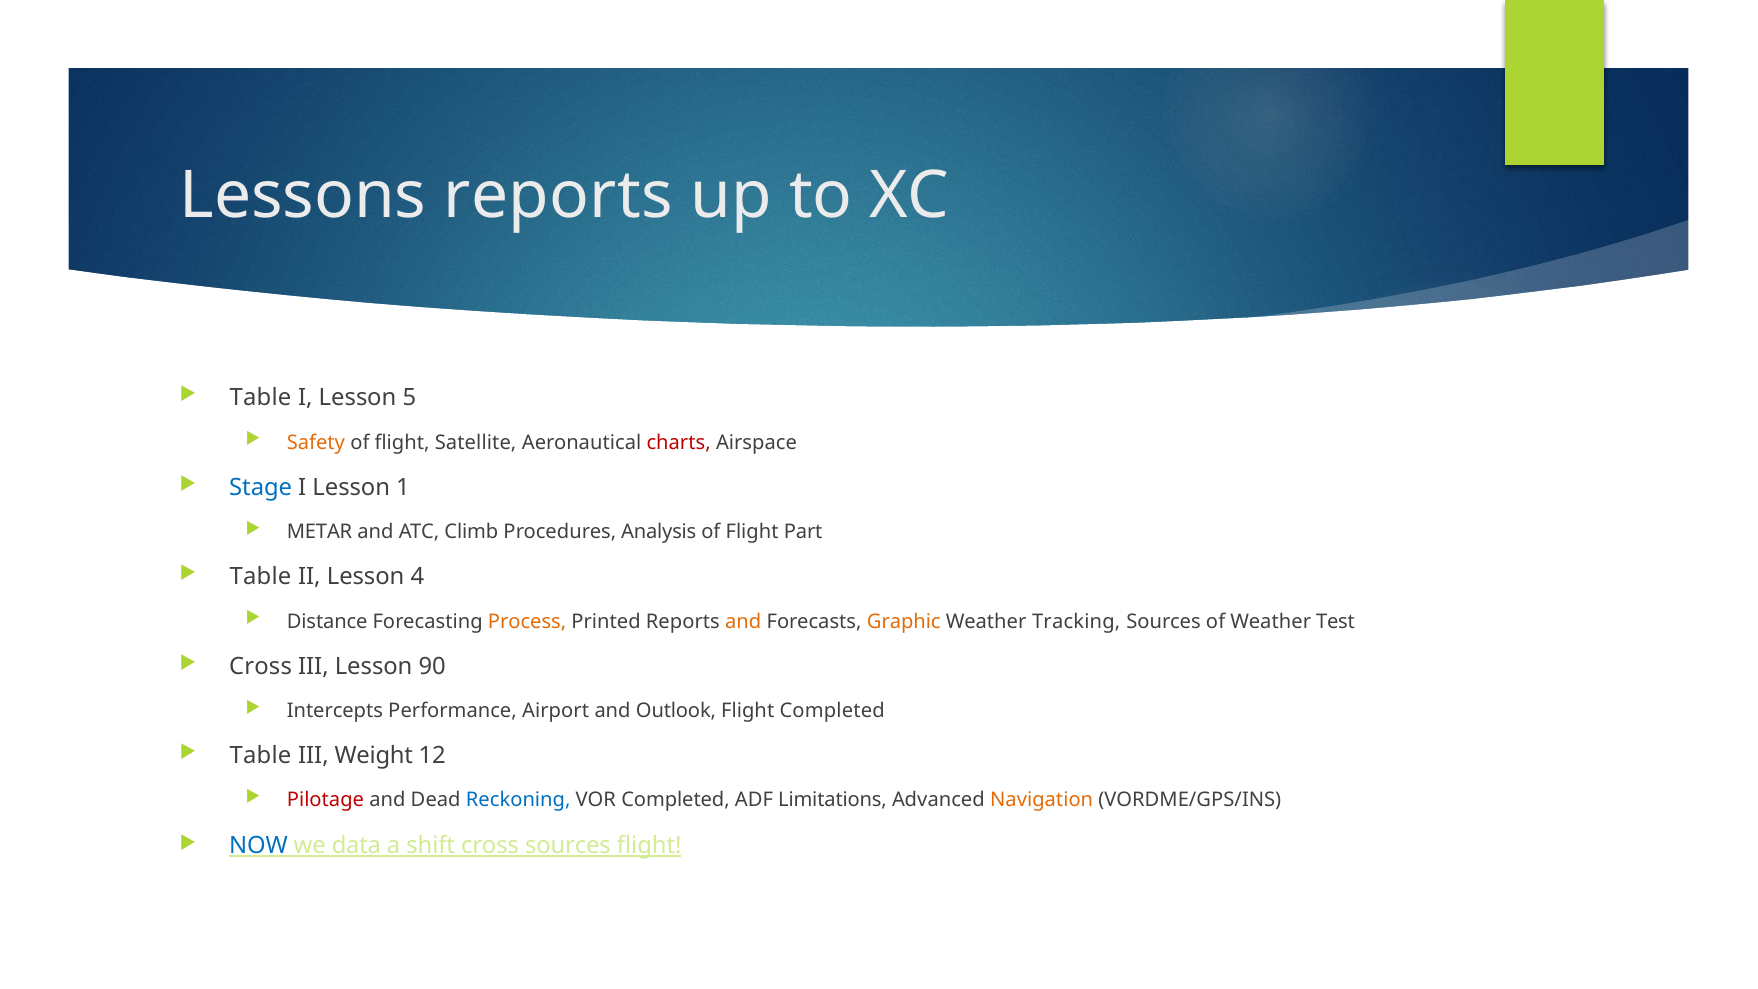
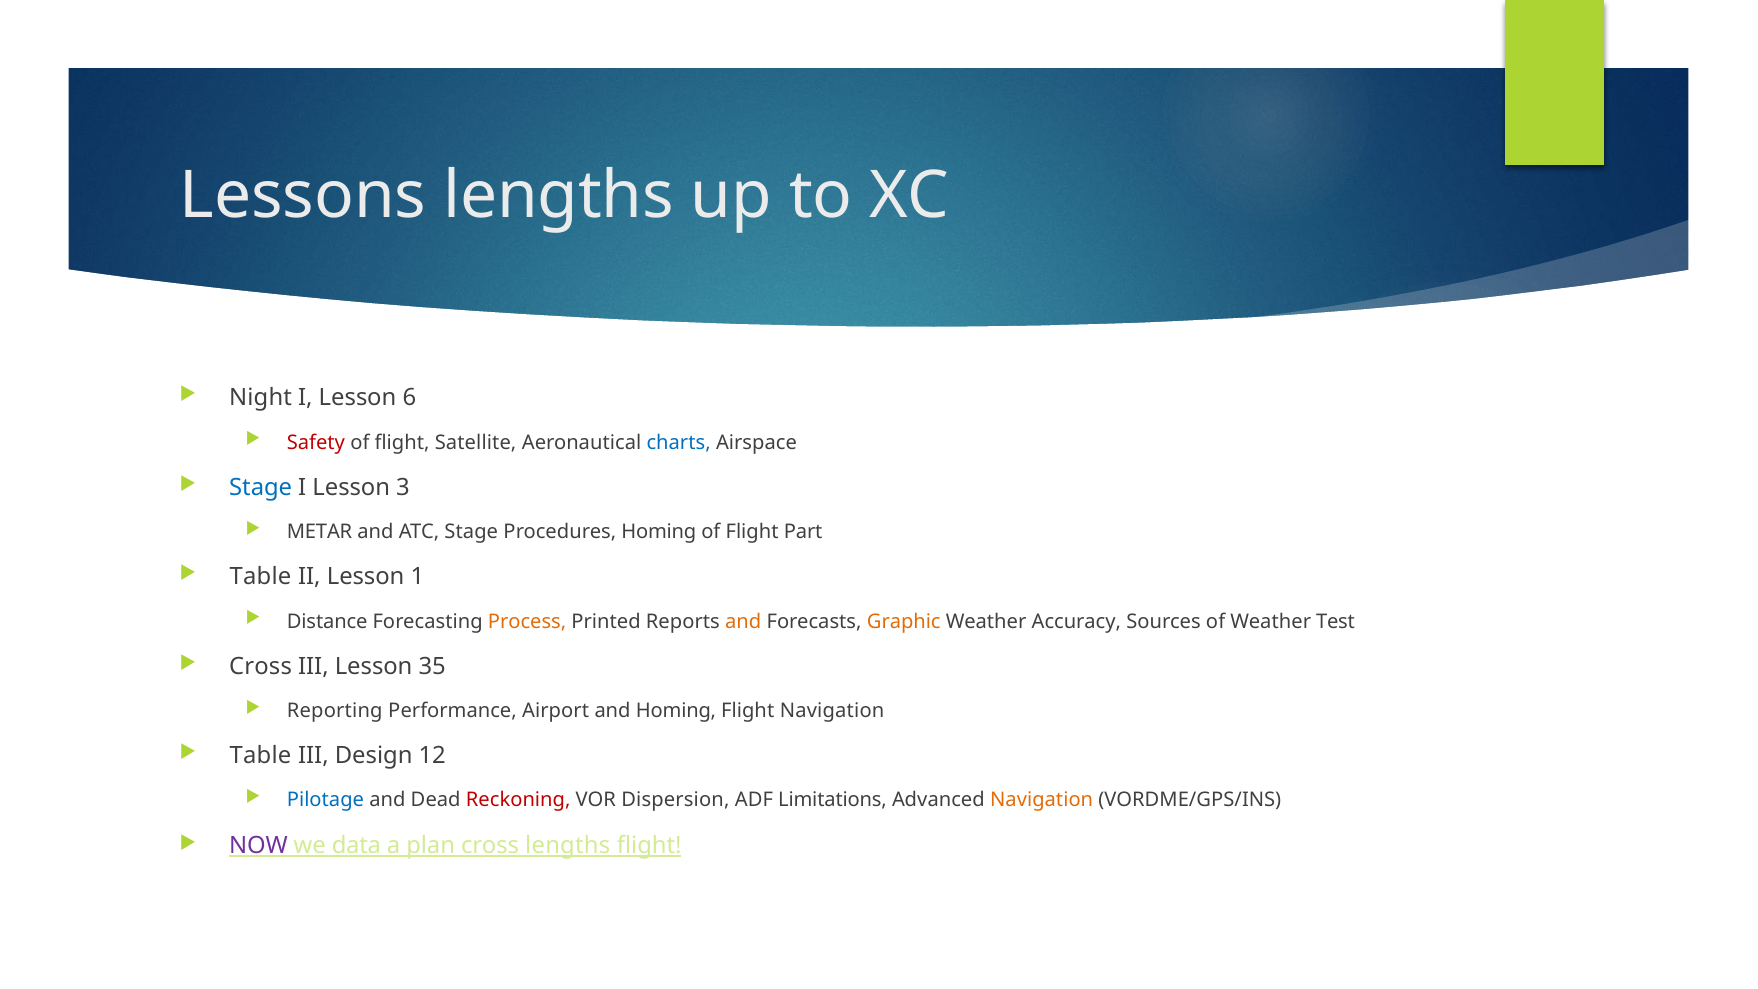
Lessons reports: reports -> lengths
Table at (261, 398): Table -> Night
5: 5 -> 6
Safety colour: orange -> red
charts colour: red -> blue
1: 1 -> 3
ATC Climb: Climb -> Stage
Procedures Analysis: Analysis -> Homing
4: 4 -> 1
Tracking: Tracking -> Accuracy
90: 90 -> 35
Intercepts: Intercepts -> Reporting
and Outlook: Outlook -> Homing
Flight Completed: Completed -> Navigation
Weight: Weight -> Design
Pilotage colour: red -> blue
Reckoning colour: blue -> red
VOR Completed: Completed -> Dispersion
NOW colour: blue -> purple
shift: shift -> plan
cross sources: sources -> lengths
